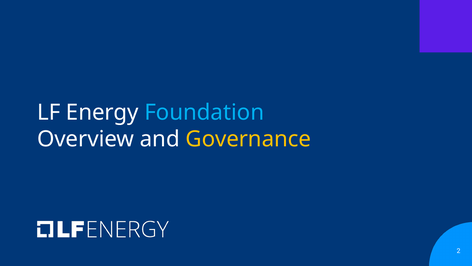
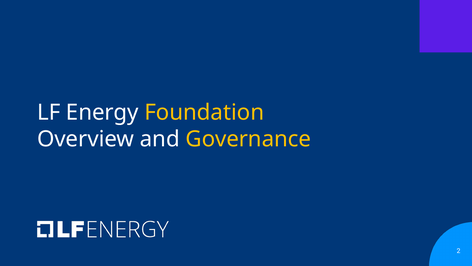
Foundation colour: light blue -> yellow
